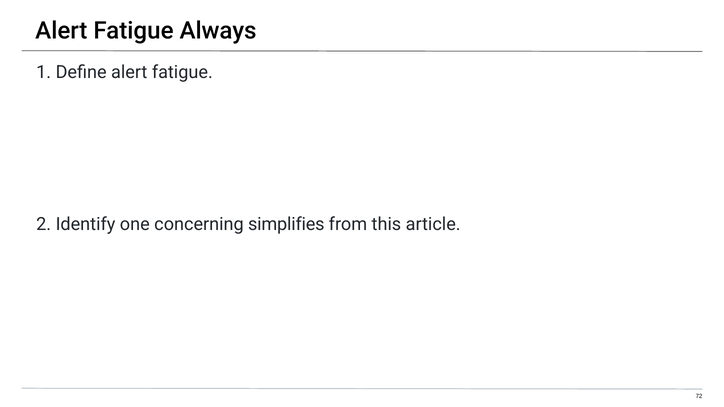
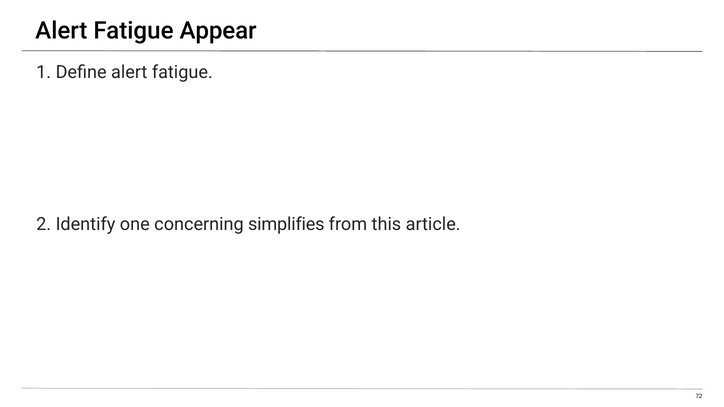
Always: Always -> Appear
